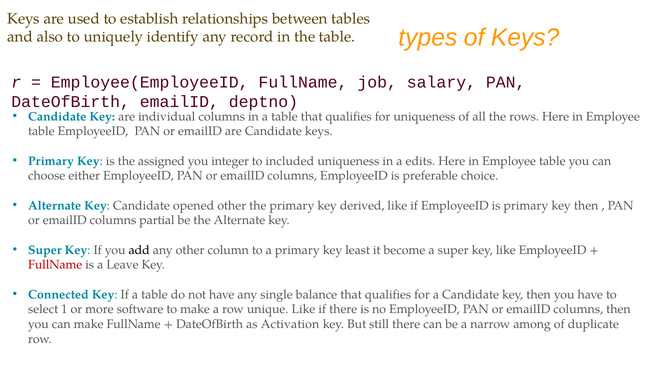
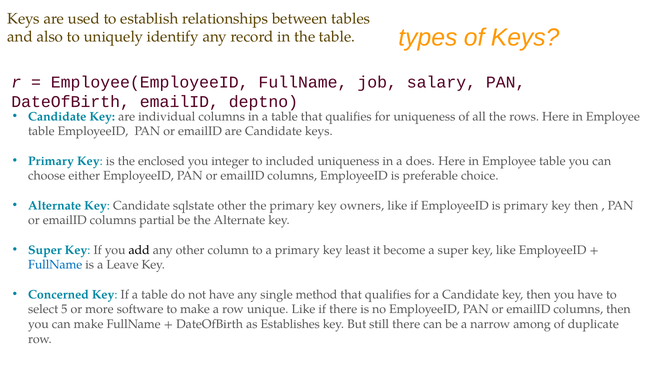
assigned: assigned -> enclosed
edits: edits -> does
opened: opened -> sqlstate
derived: derived -> owners
FullName at (55, 265) colour: red -> blue
Connected: Connected -> Concerned
balance: balance -> method
1: 1 -> 5
Activation: Activation -> Establishes
